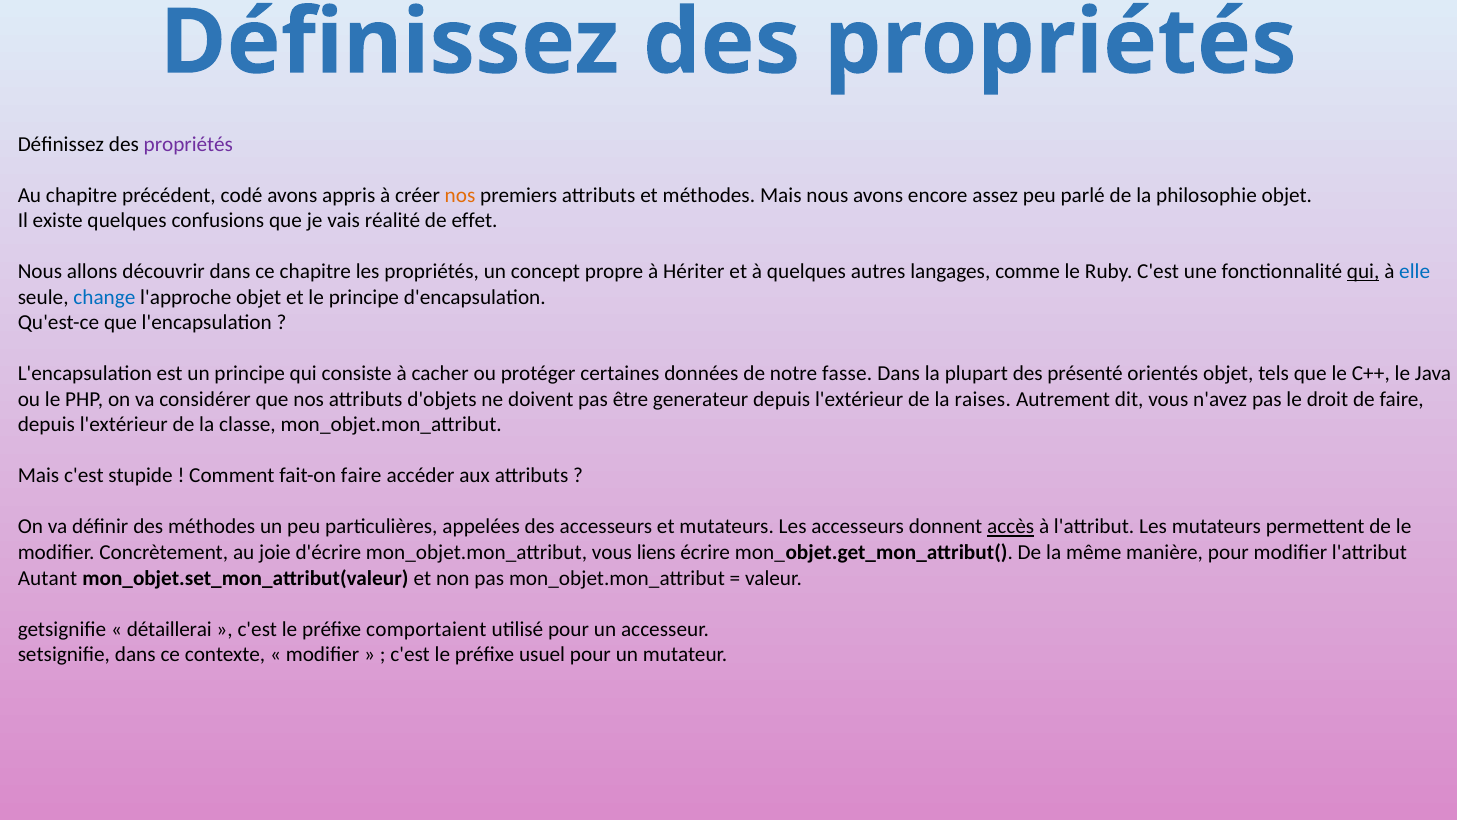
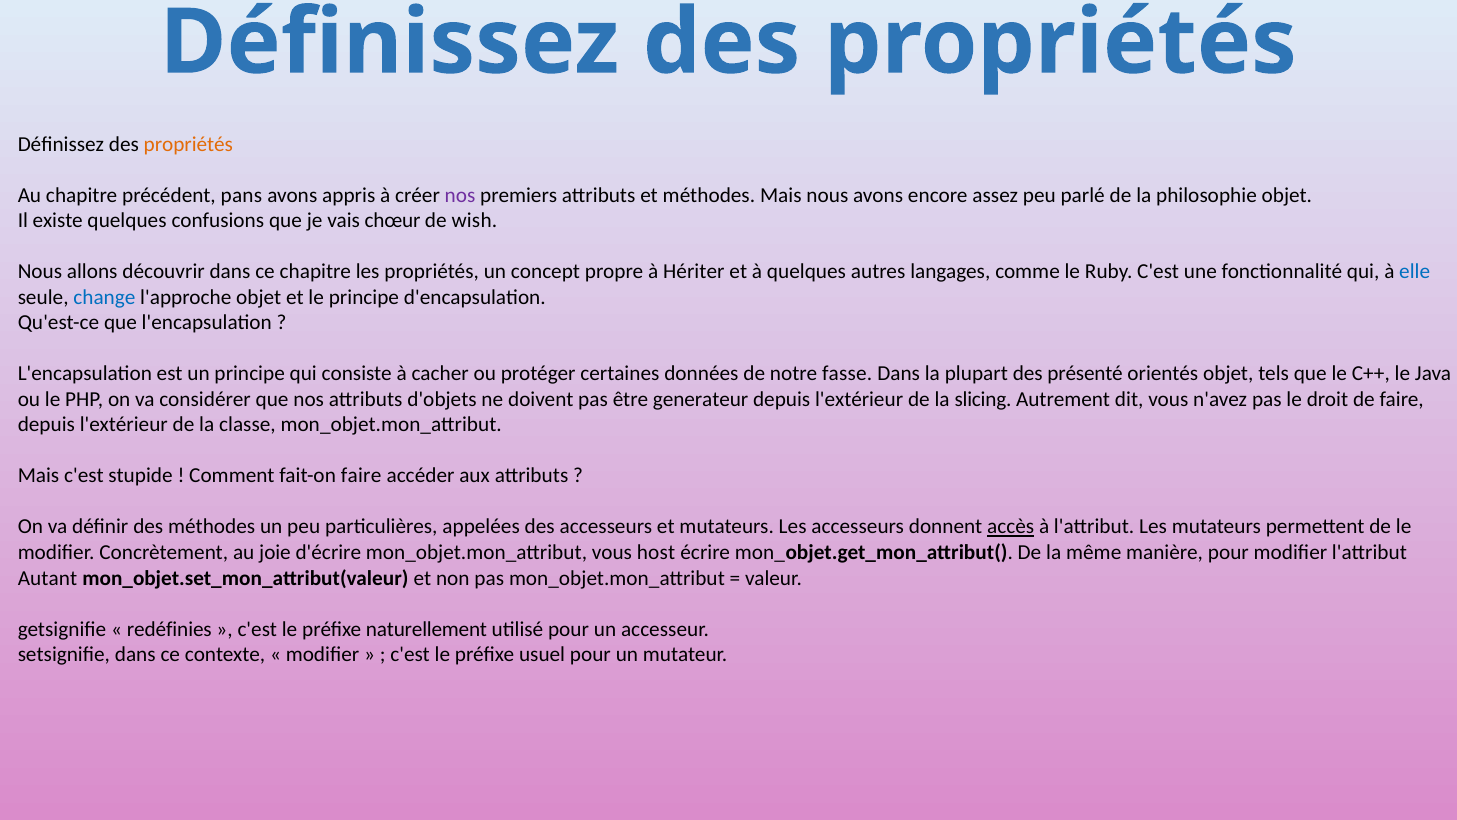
propriétés at (188, 144) colour: purple -> orange
codé: codé -> pans
nos at (460, 195) colour: orange -> purple
réalité: réalité -> chœur
effet: effet -> wish
qui at (1363, 272) underline: present -> none
raises: raises -> slicing
liens: liens -> host
détaillerai: détaillerai -> redéfinies
comportaient: comportaient -> naturellement
